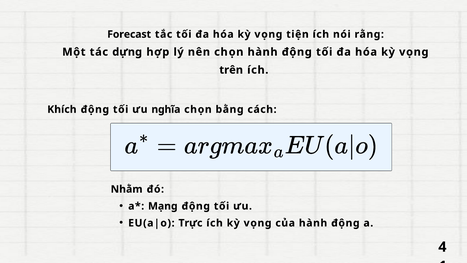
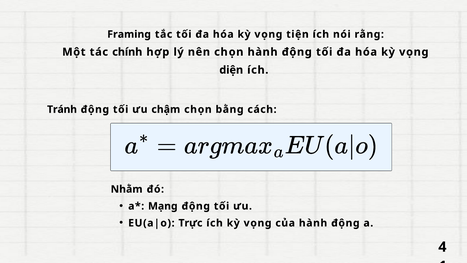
Forecast: Forecast -> Framing
dựng: dựng -> chính
trên: trên -> diện
Khích: Khích -> Tránh
nghĩa: nghĩa -> chậm
